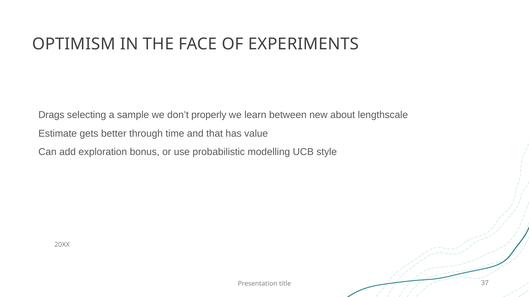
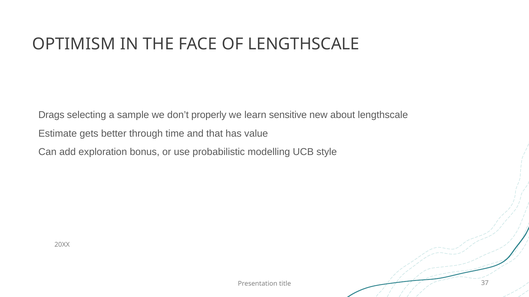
OF EXPERIMENTS: EXPERIMENTS -> LENGTHSCALE
between: between -> sensitive
